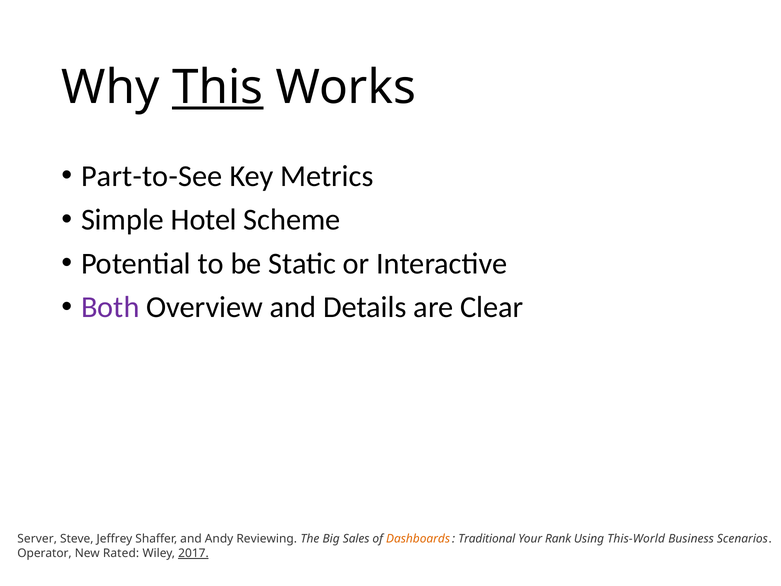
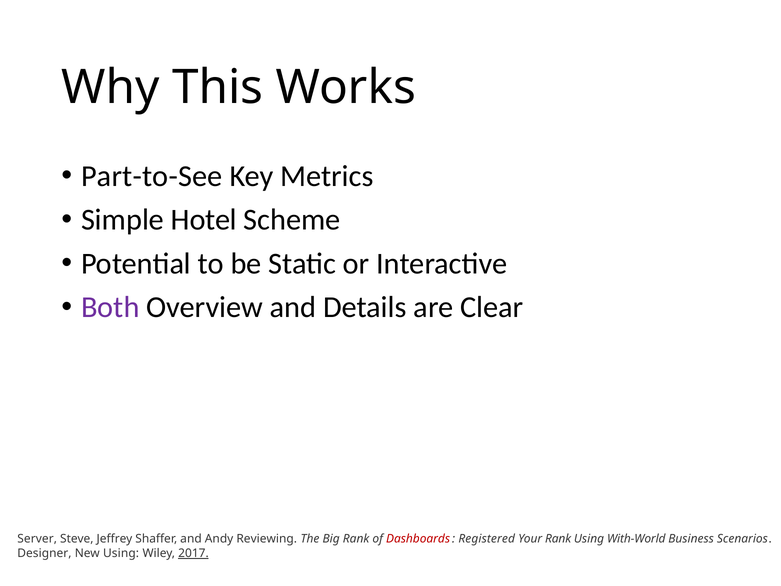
This underline: present -> none
Big Sales: Sales -> Rank
Dashboards colour: orange -> red
Traditional: Traditional -> Registered
This-World: This-World -> With-World
Operator: Operator -> Designer
New Rated: Rated -> Using
